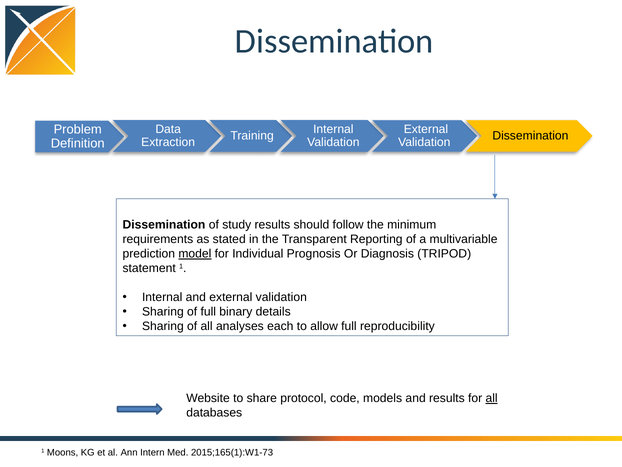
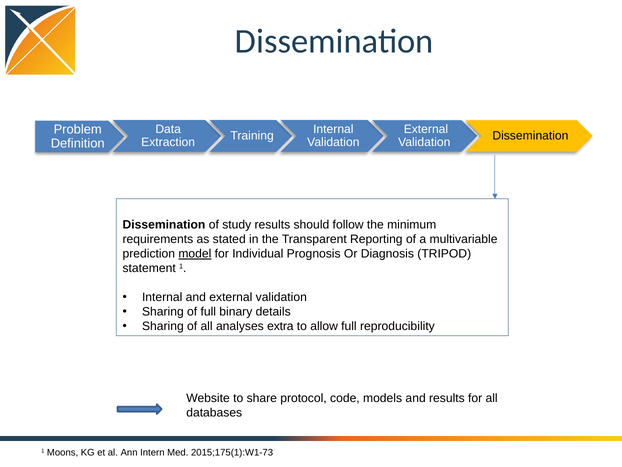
each: each -> extra
all at (492, 398) underline: present -> none
2015;165(1):W1-73: 2015;165(1):W1-73 -> 2015;175(1):W1-73
